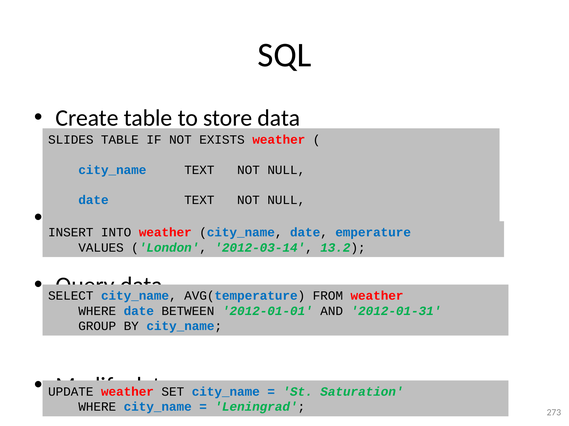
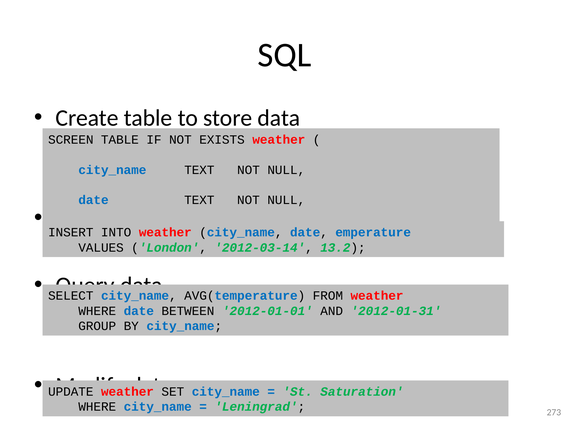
SLIDES: SLIDES -> SCREEN
